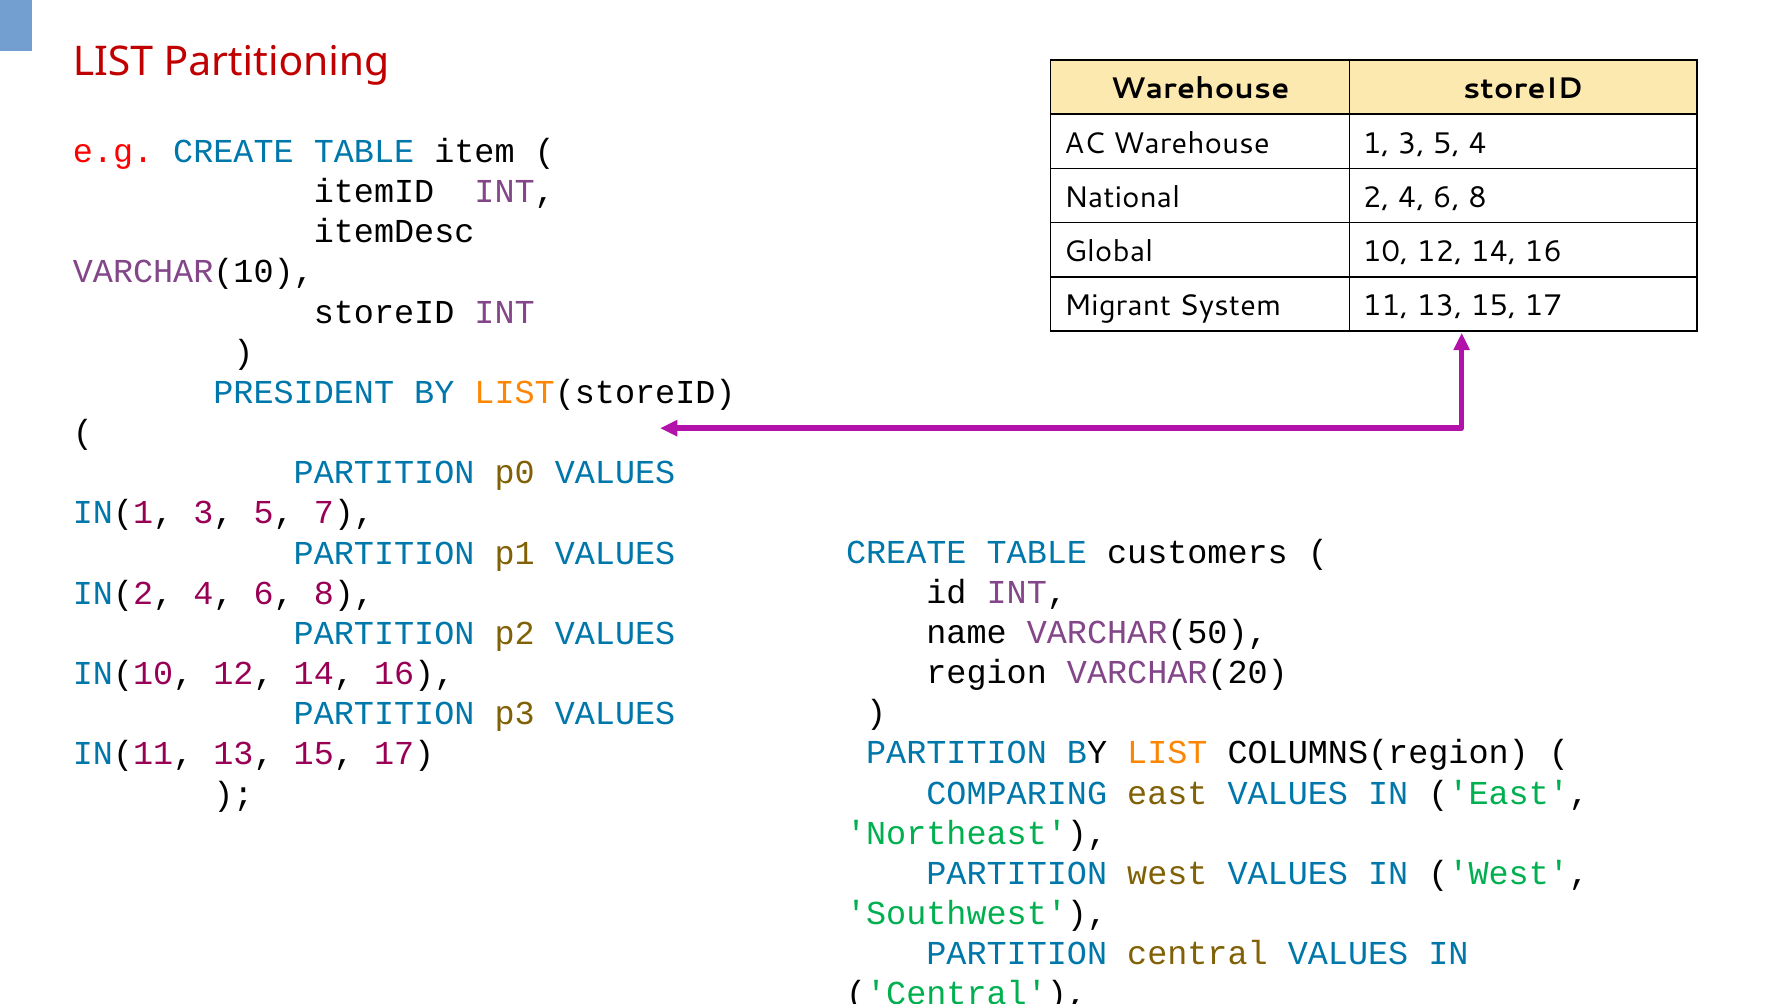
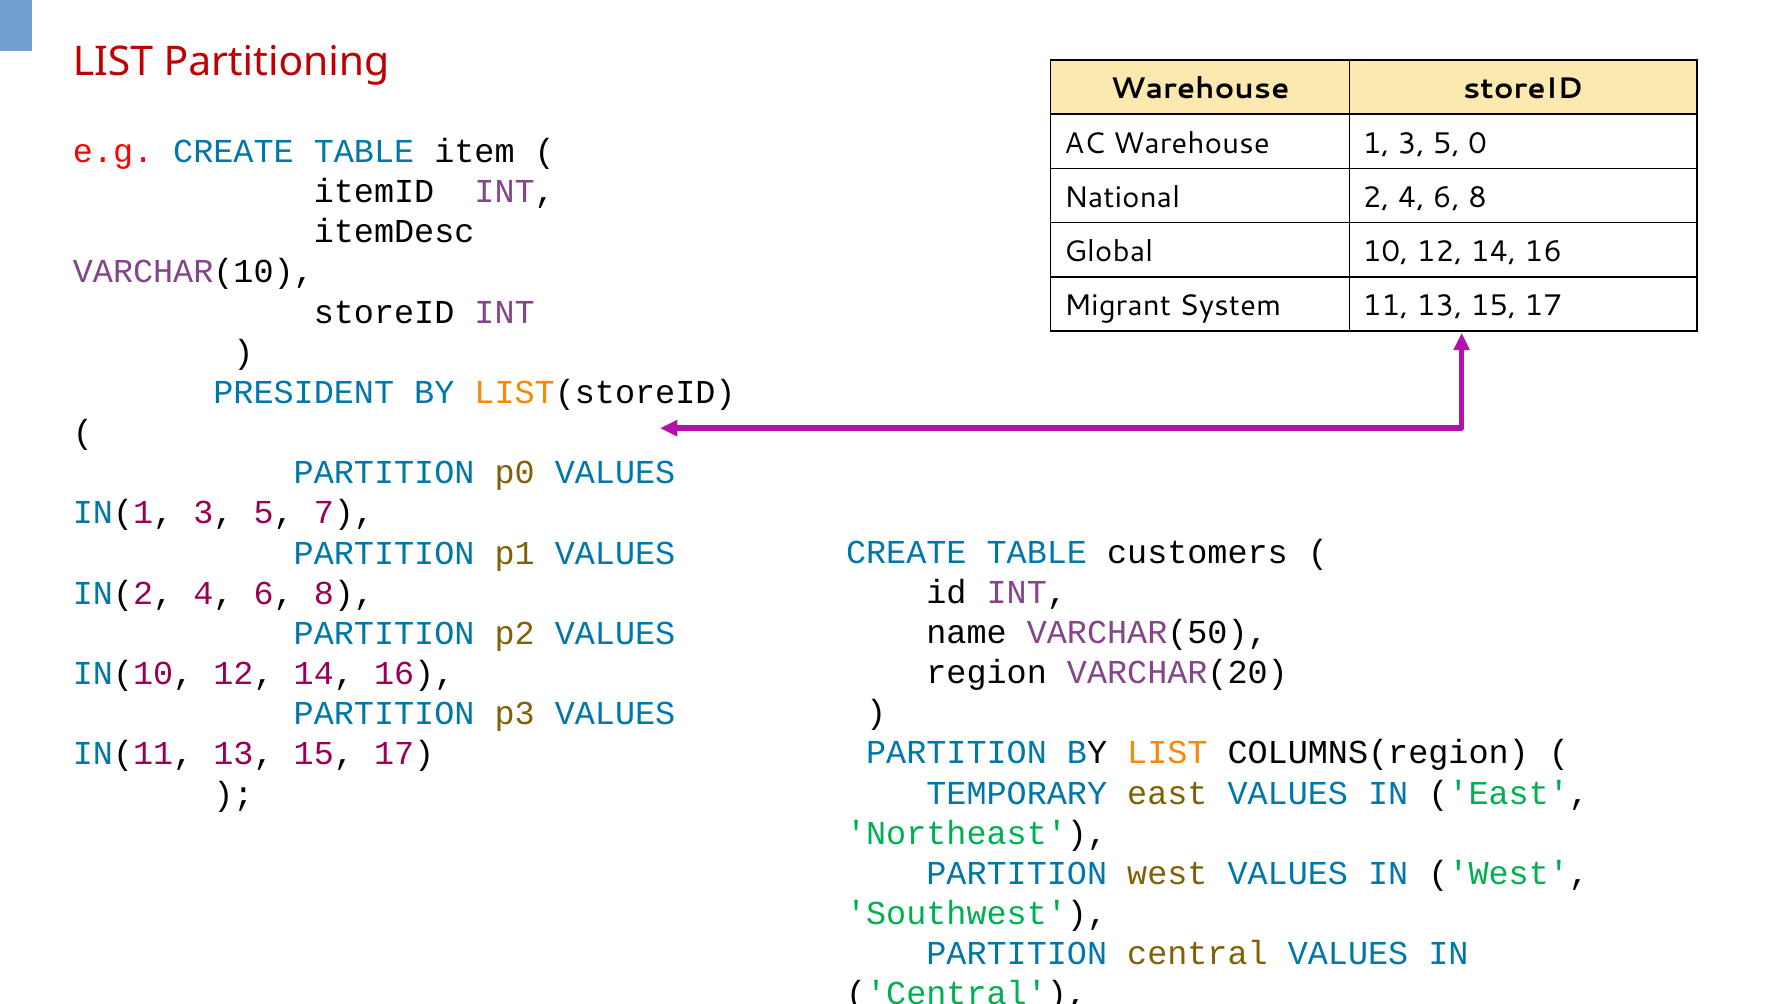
5 4: 4 -> 0
COMPARING: COMPARING -> TEMPORARY
